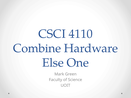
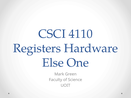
Combine: Combine -> Registers
